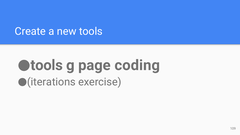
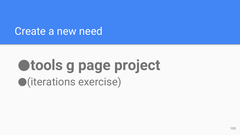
new tools: tools -> need
coding: coding -> project
